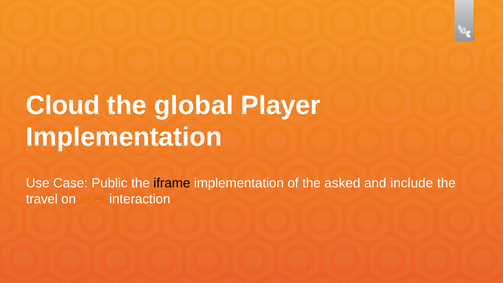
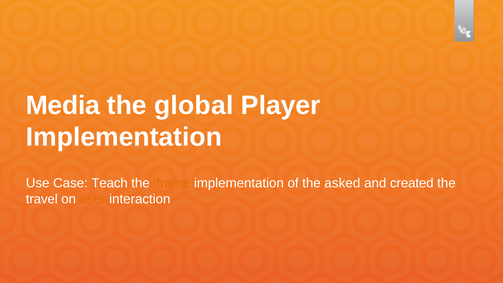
Cloud: Cloud -> Media
Public: Public -> Teach
iframe colour: black -> orange
include: include -> created
